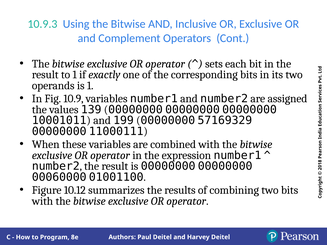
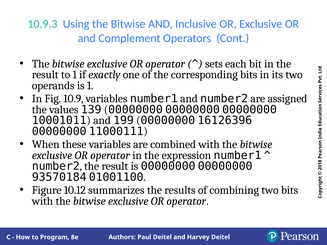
57169329: 57169329 -> 16126396
00060000: 00060000 -> 93570184
